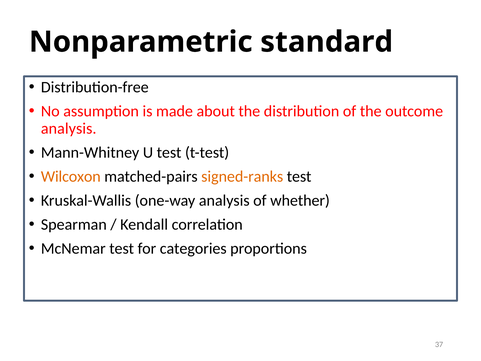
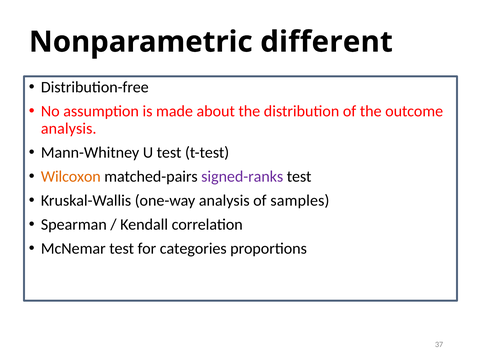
standard: standard -> different
signed-ranks colour: orange -> purple
whether: whether -> samples
